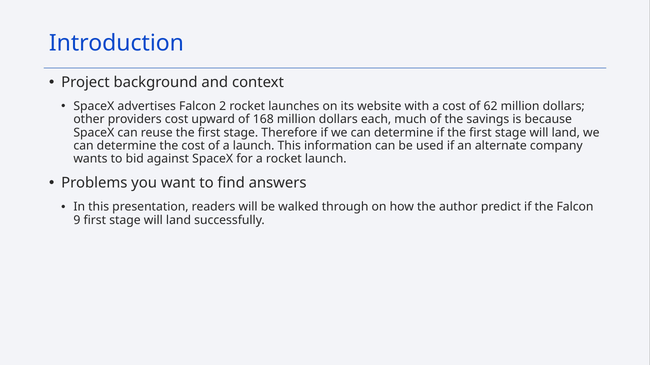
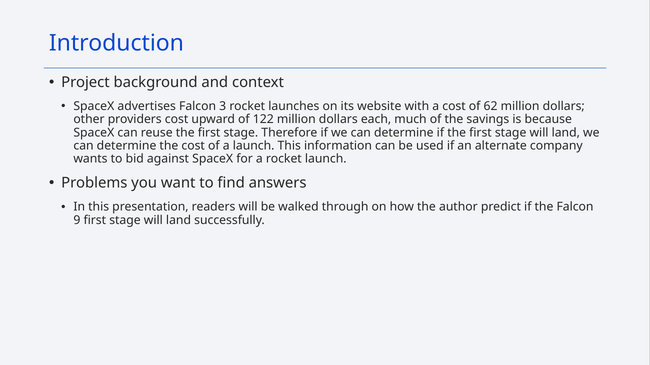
2: 2 -> 3
168: 168 -> 122
